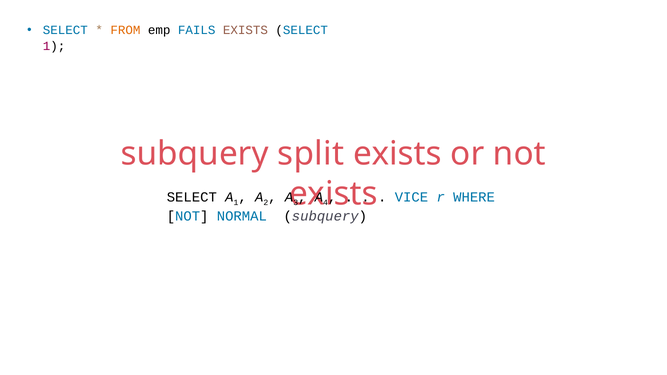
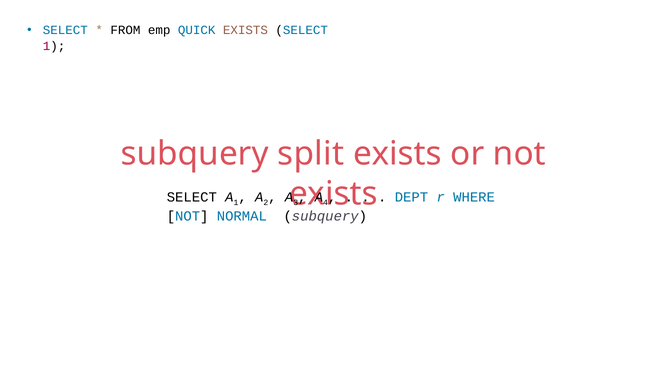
FROM colour: orange -> black
FAILS: FAILS -> QUICK
VICE: VICE -> DEPT
